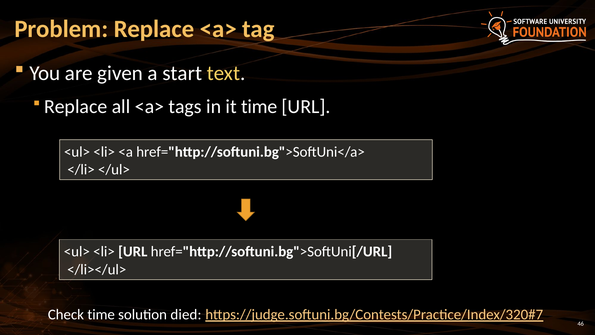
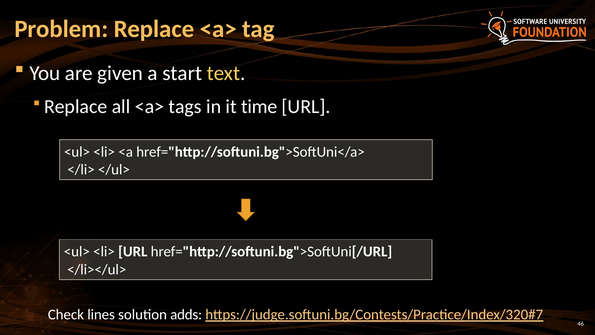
Check time: time -> lines
died: died -> adds
